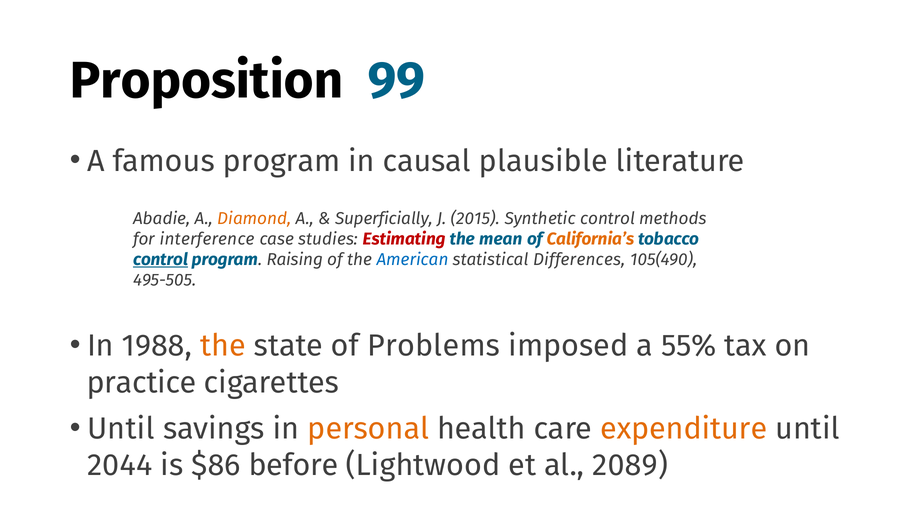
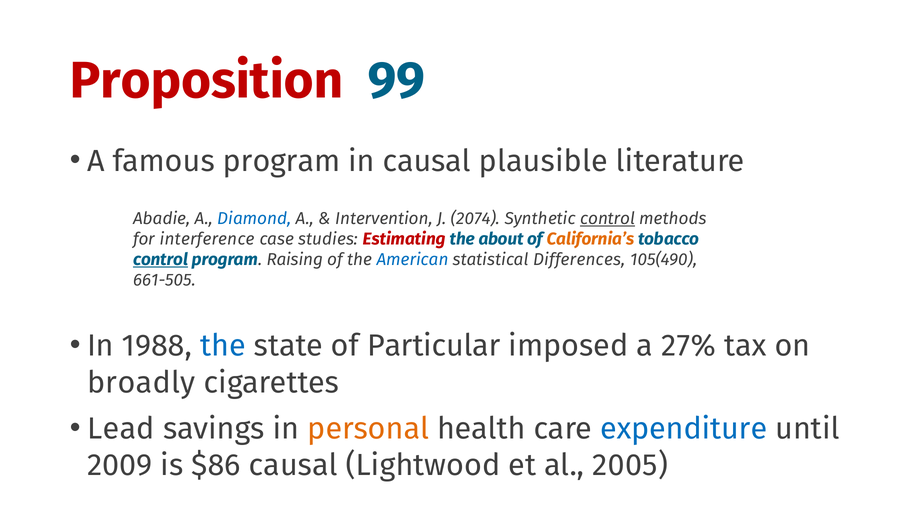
Proposition colour: black -> red
Diamond colour: orange -> blue
Superficially: Superficially -> Intervention
2015: 2015 -> 2074
control at (608, 219) underline: none -> present
mean: mean -> about
495-505: 495-505 -> 661-505
the at (223, 346) colour: orange -> blue
Problems: Problems -> Particular
55%: 55% -> 27%
practice: practice -> broadly
Until at (121, 429): Until -> Lead
expenditure colour: orange -> blue
2044: 2044 -> 2009
$86 before: before -> causal
2089: 2089 -> 2005
